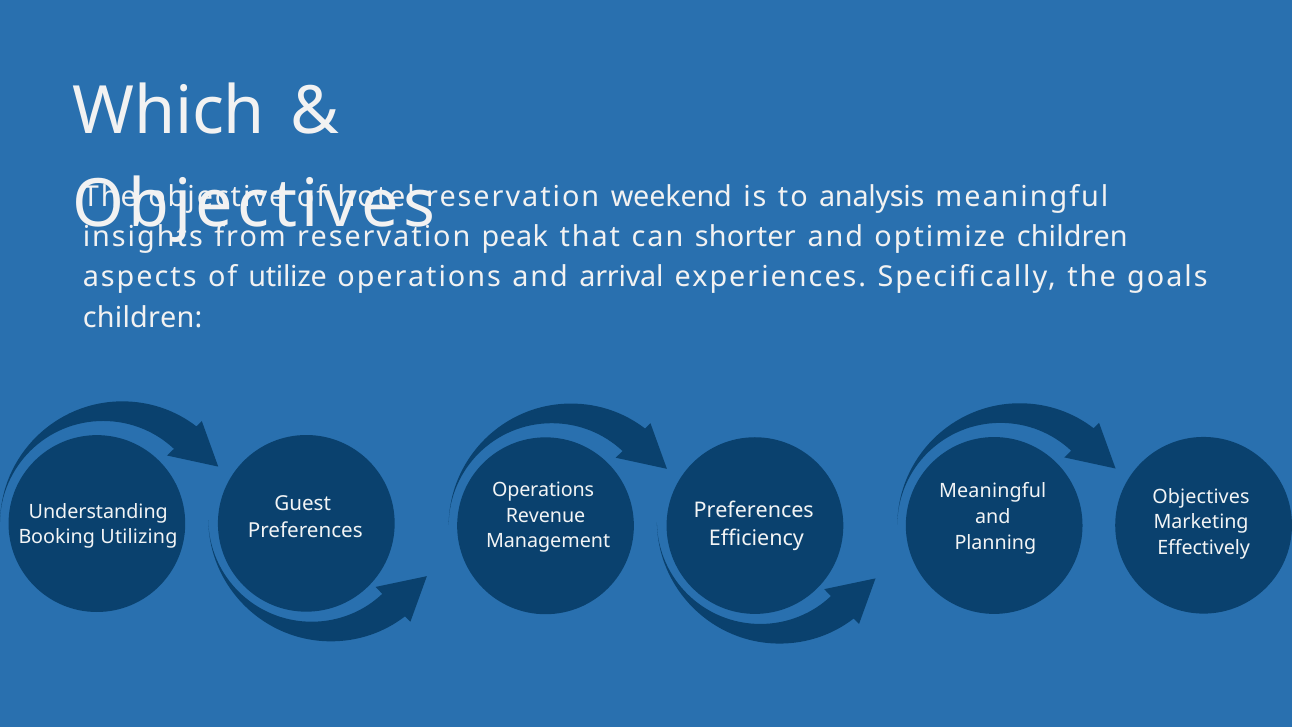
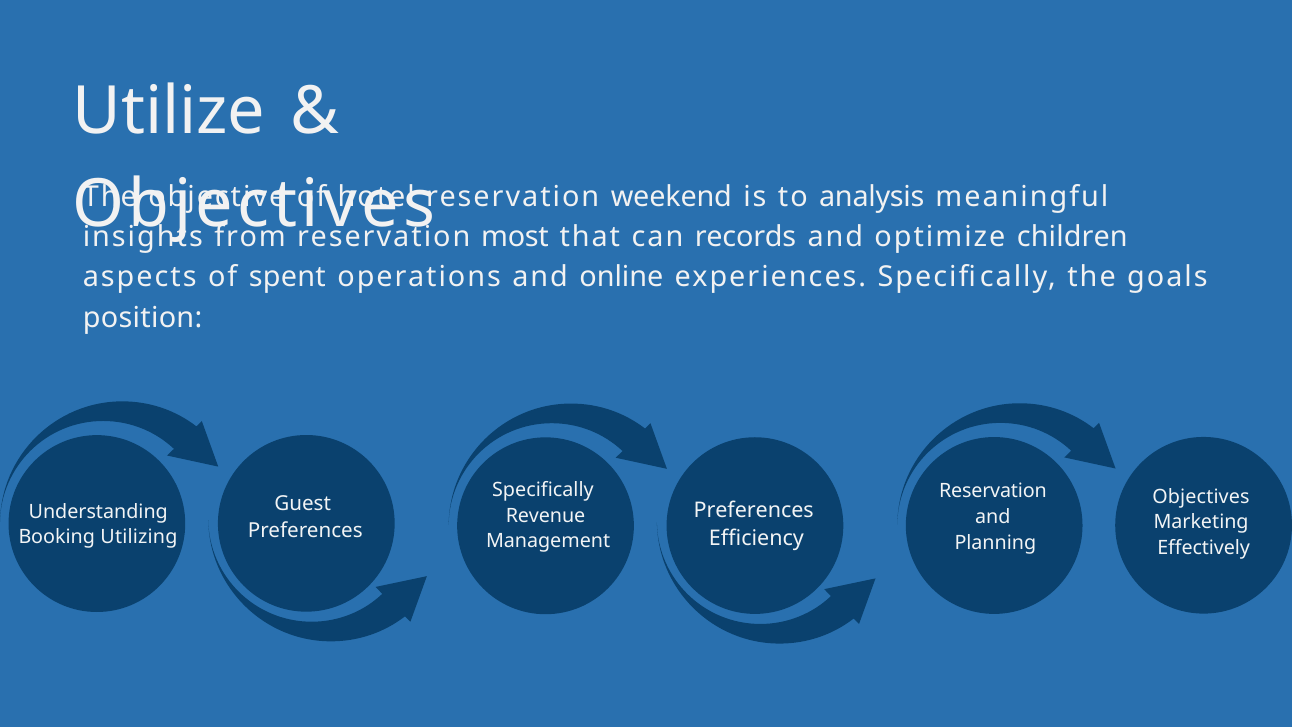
Which: Which -> Utilize
peak: peak -> most
shorter: shorter -> records
utilize: utilize -> spent
arrival: arrival -> online
children at (143, 318): children -> position
Operations at (543, 490): Operations -> Specifically
Meaningful at (993, 491): Meaningful -> Reservation
